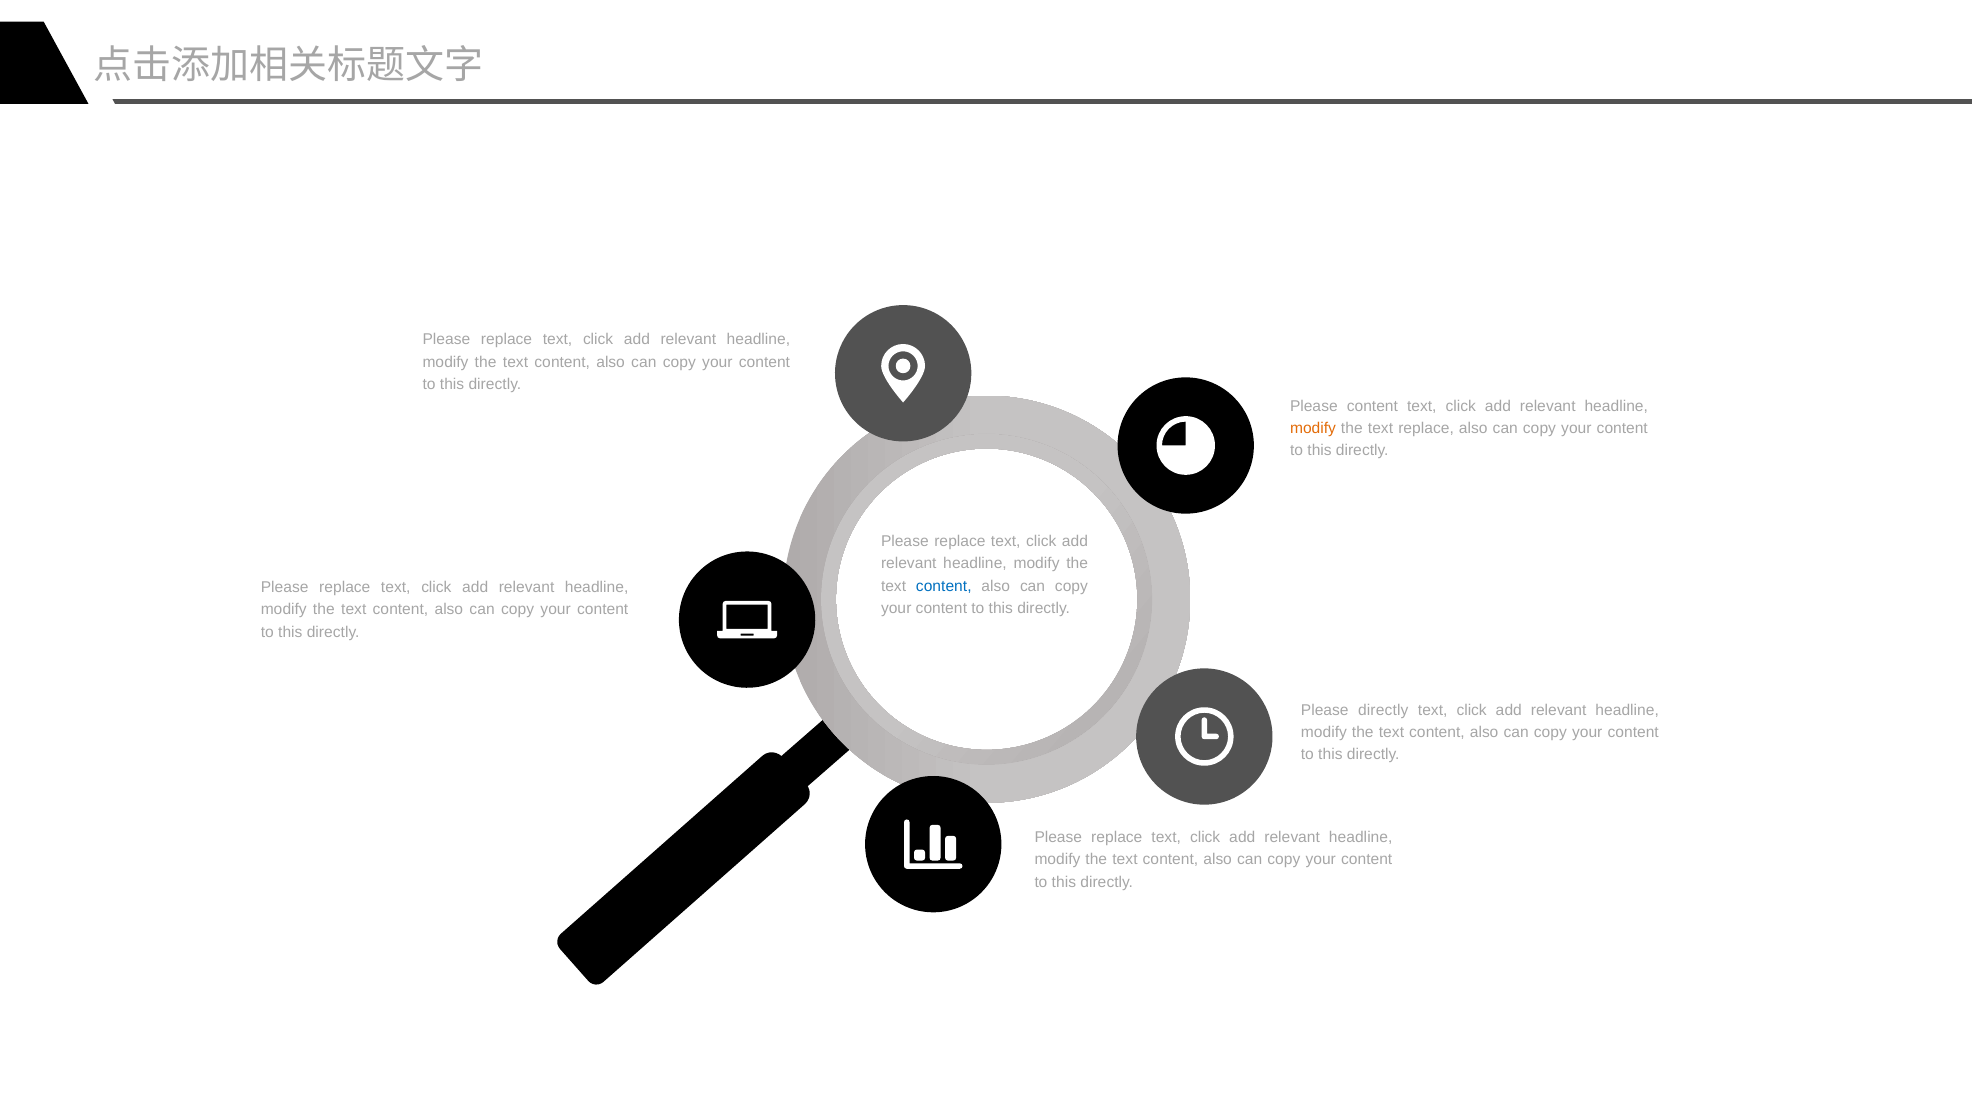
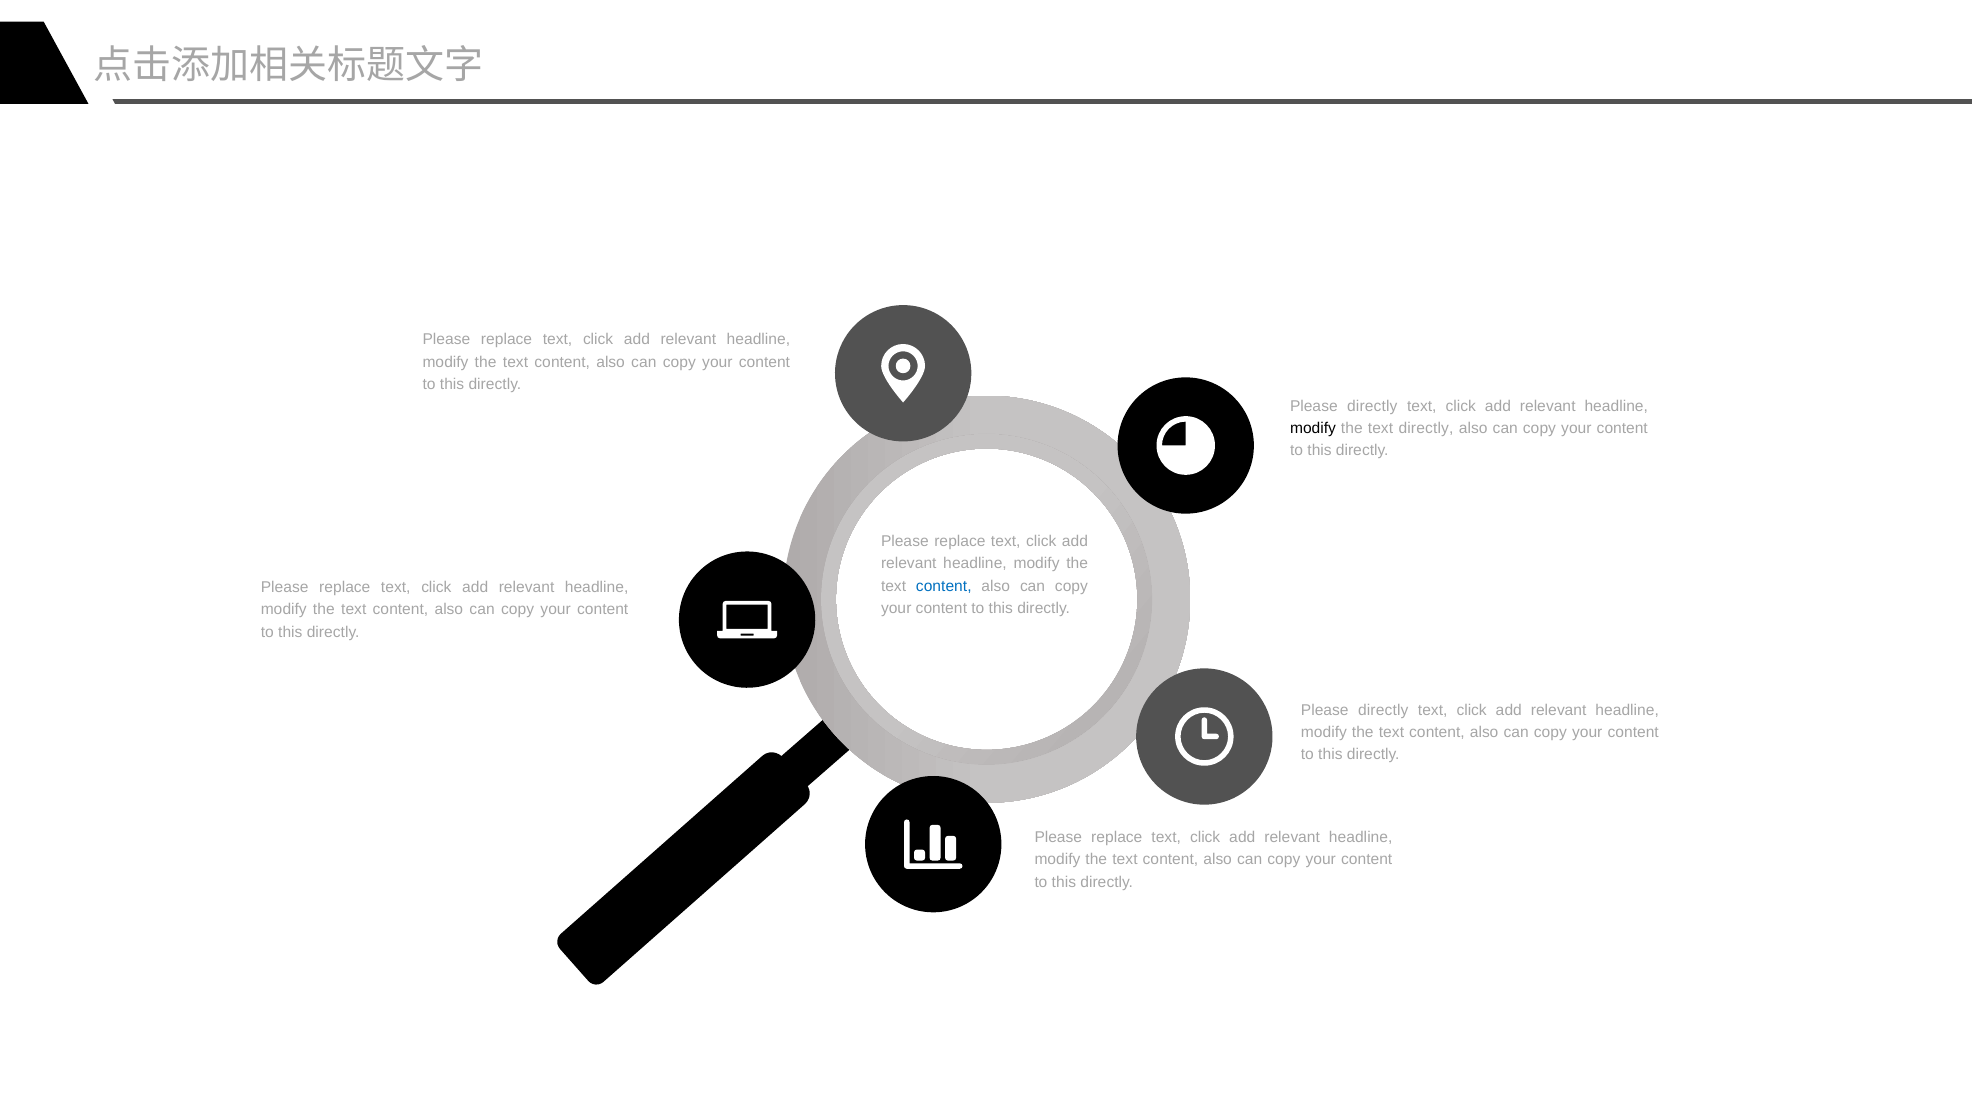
content at (1372, 406): content -> directly
modify at (1313, 428) colour: orange -> black
text replace: replace -> directly
